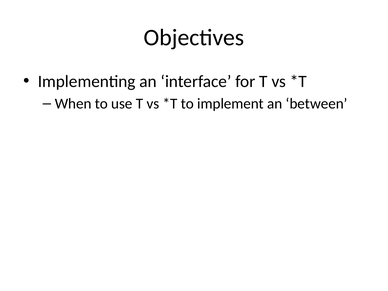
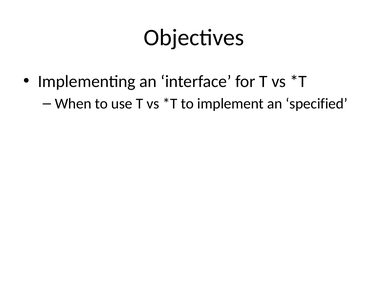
between: between -> specified
